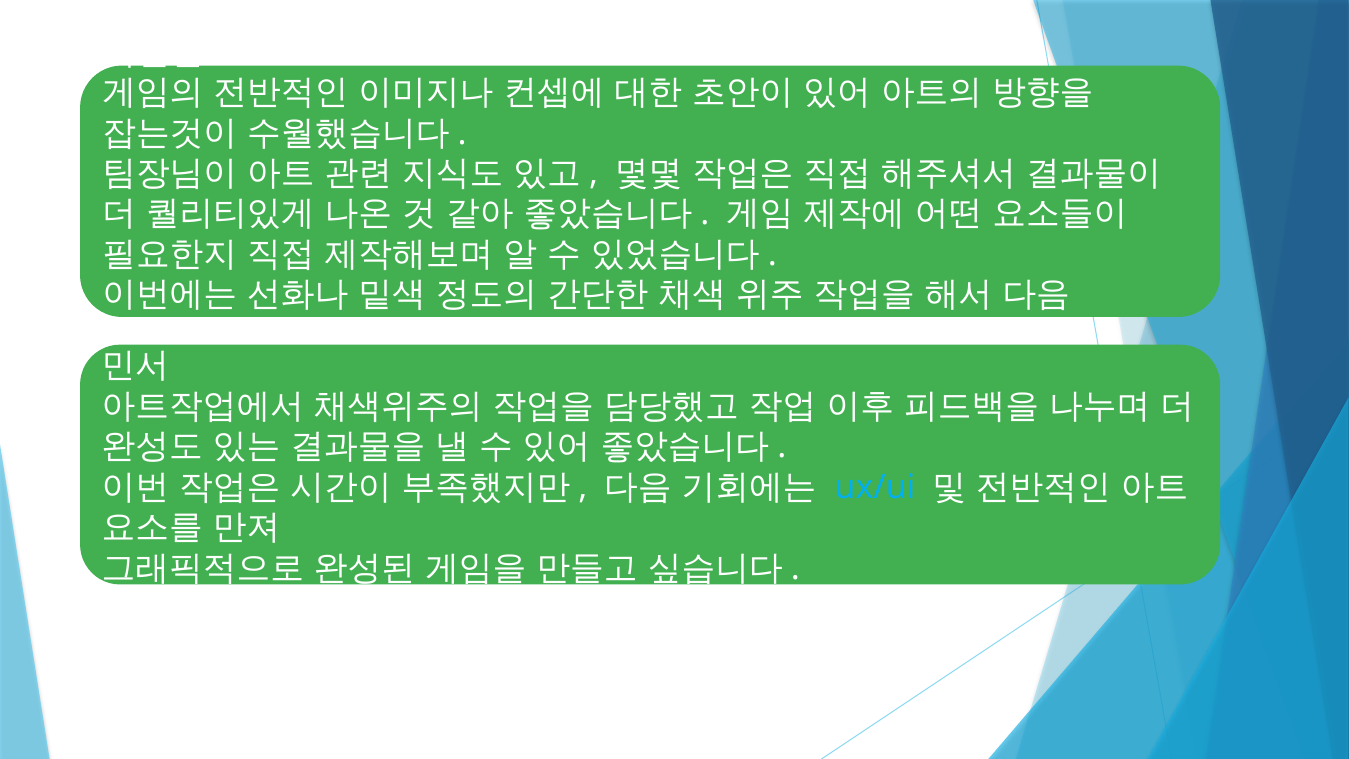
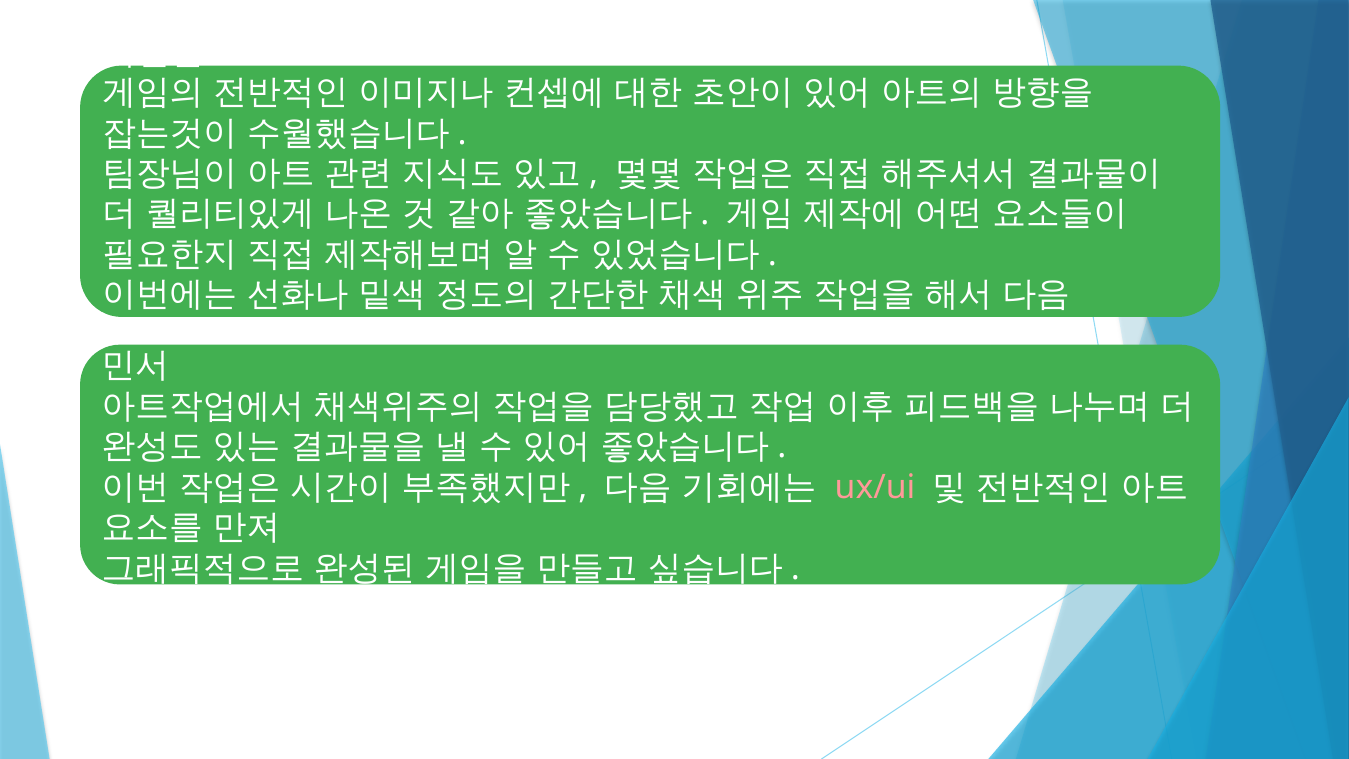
ux/ui colour: light blue -> pink
